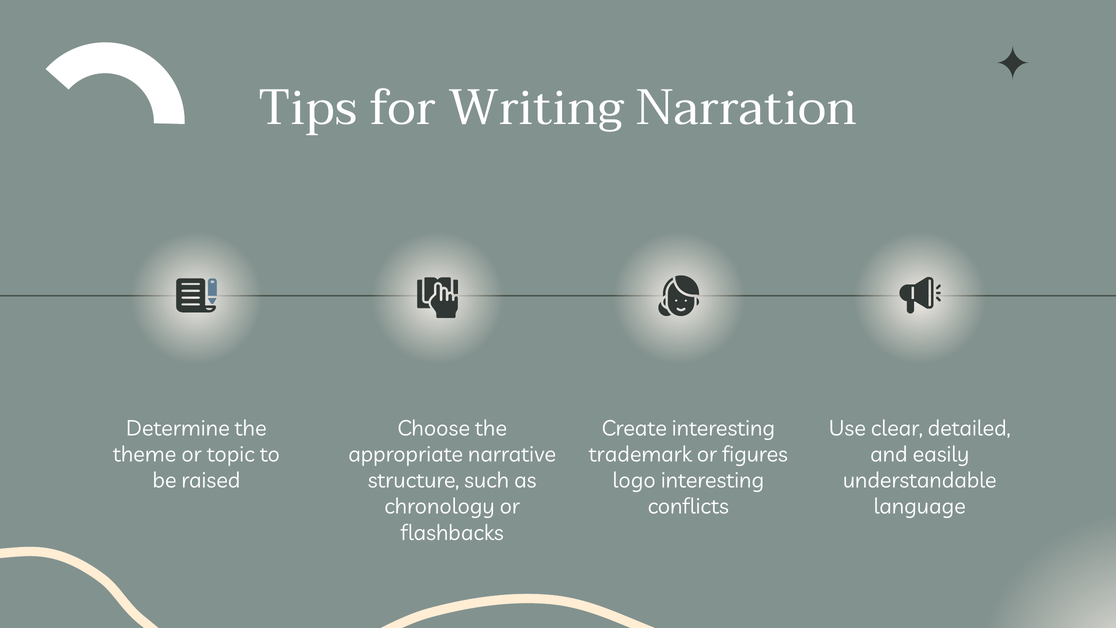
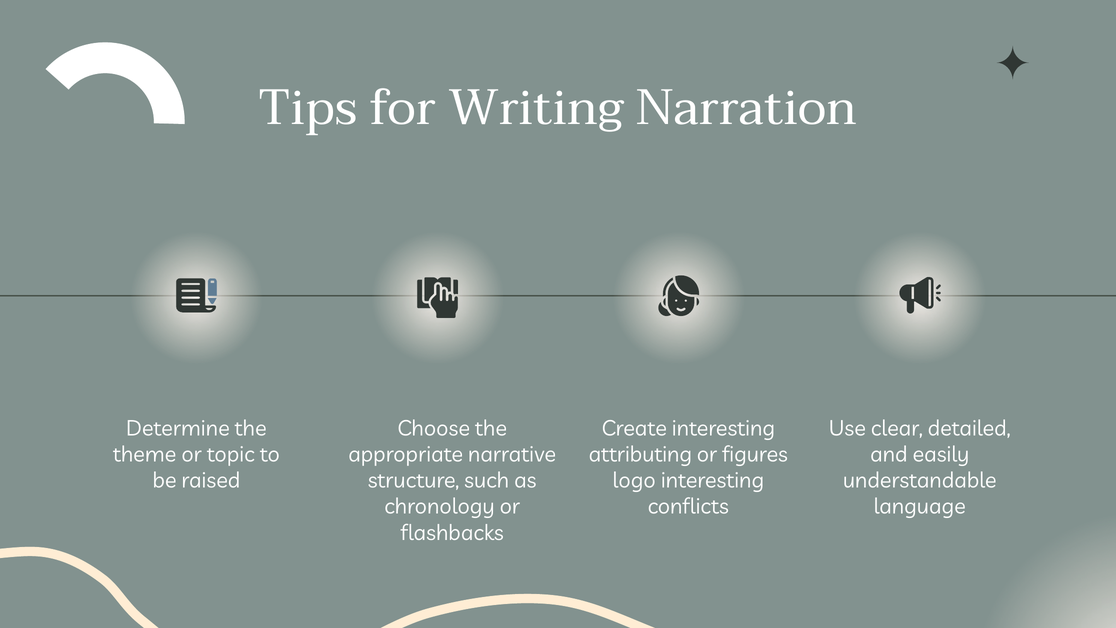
trademark: trademark -> attributing
